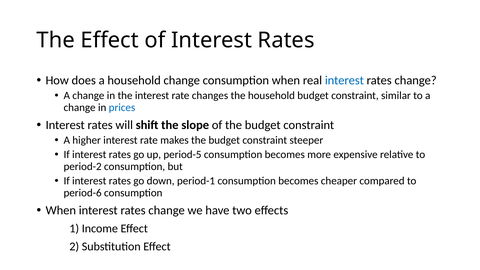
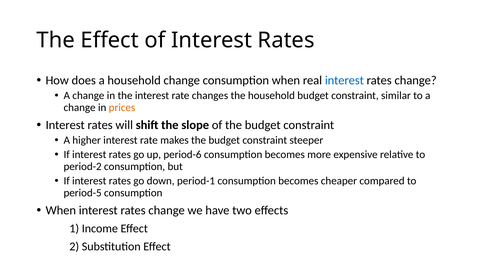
prices colour: blue -> orange
period-5: period-5 -> period-6
period-6: period-6 -> period-5
